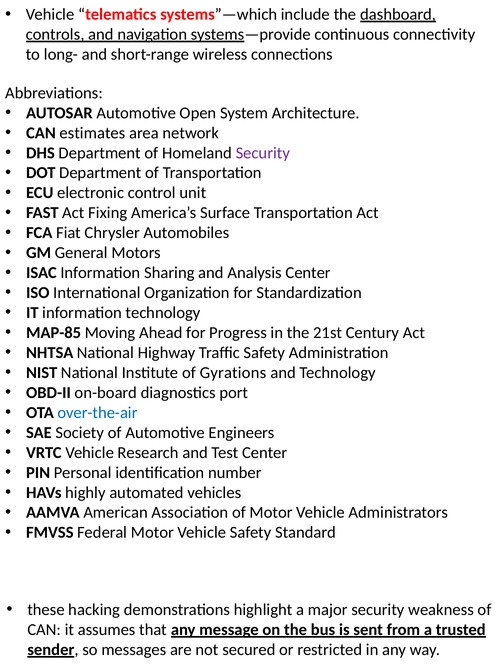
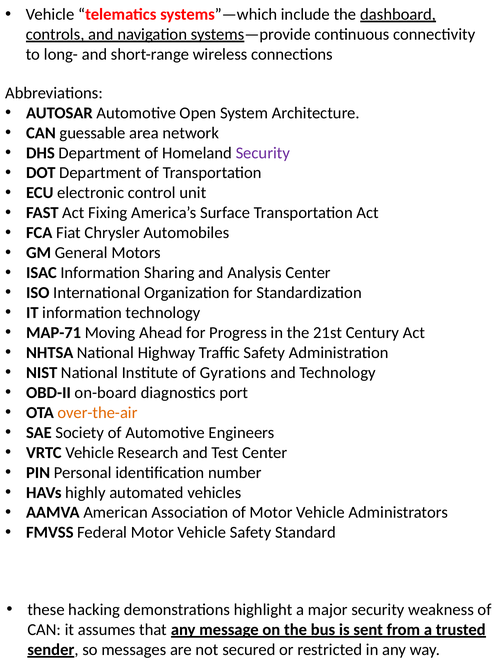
estimates: estimates -> guessable
MAP-85: MAP-85 -> MAP-71
over-the-air colour: blue -> orange
